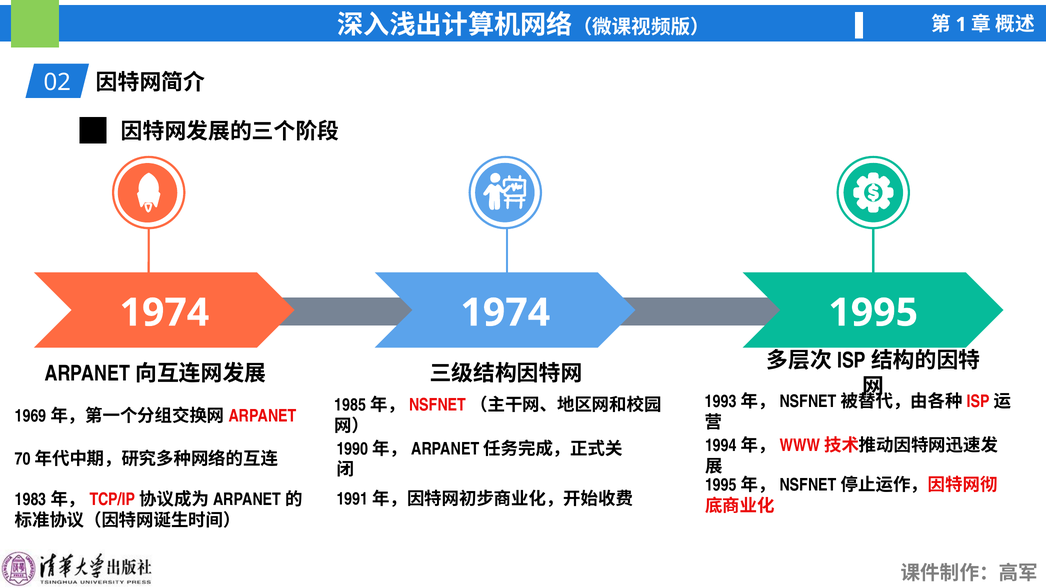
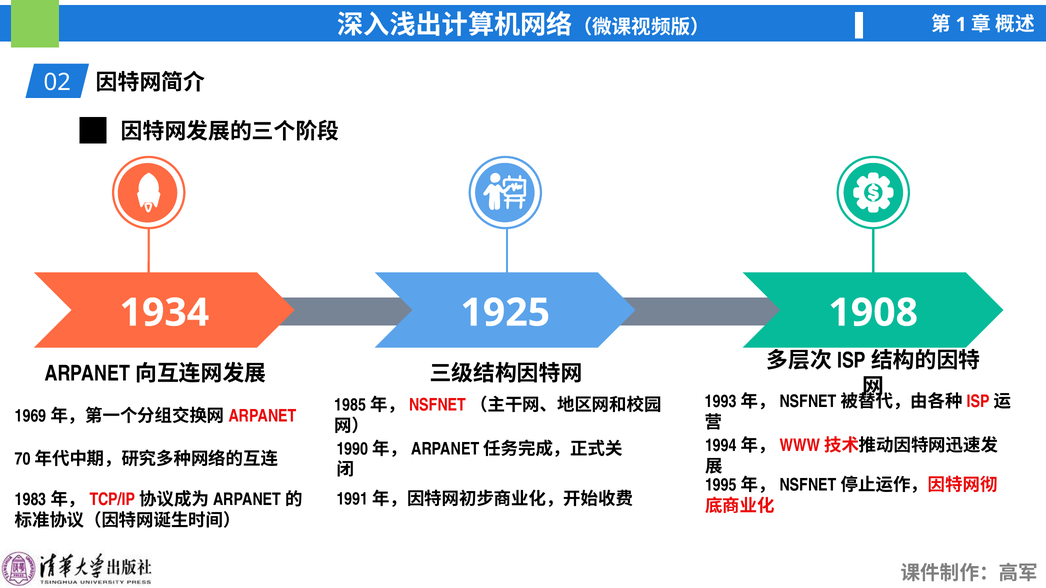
1974 at (164, 313): 1974 -> 1934
1974 at (505, 313): 1974 -> 1925
1995: 1995 -> 1908
